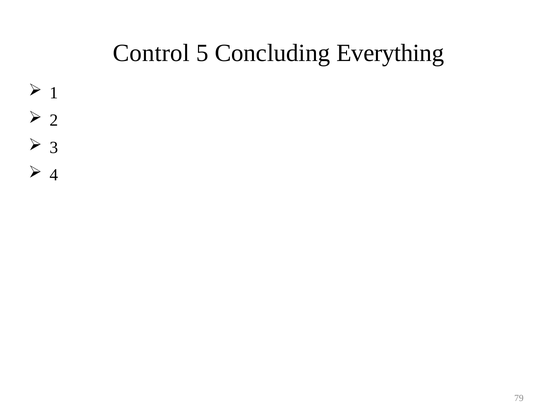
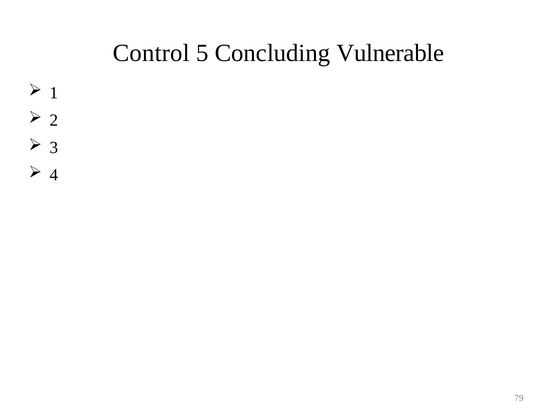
Everything: Everything -> Vulnerable
